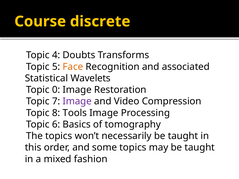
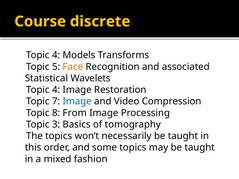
Doubts: Doubts -> Models
0 at (56, 90): 0 -> 4
Image at (77, 101) colour: purple -> blue
Tools: Tools -> From
6: 6 -> 3
